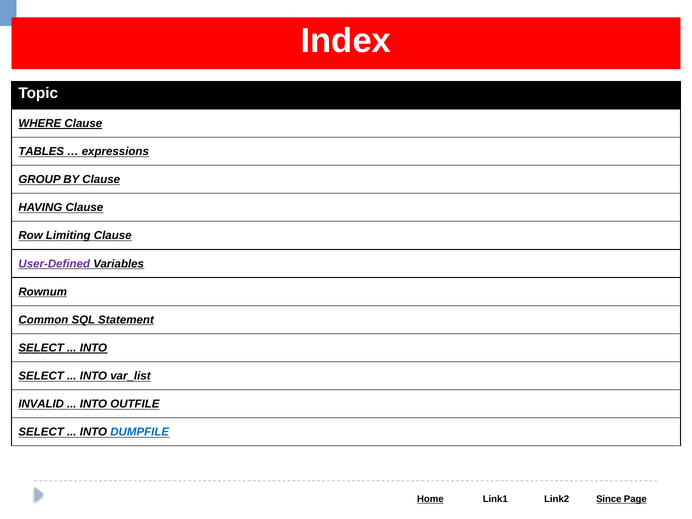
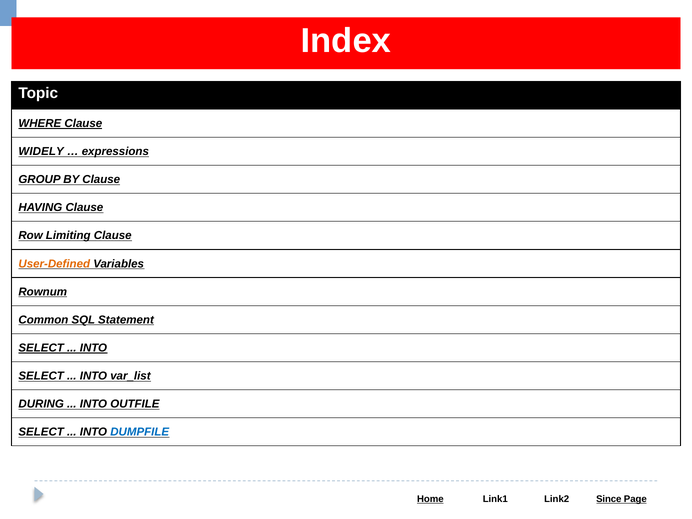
TABLES: TABLES -> WIDELY
User-Defined colour: purple -> orange
INVALID: INVALID -> DURING
